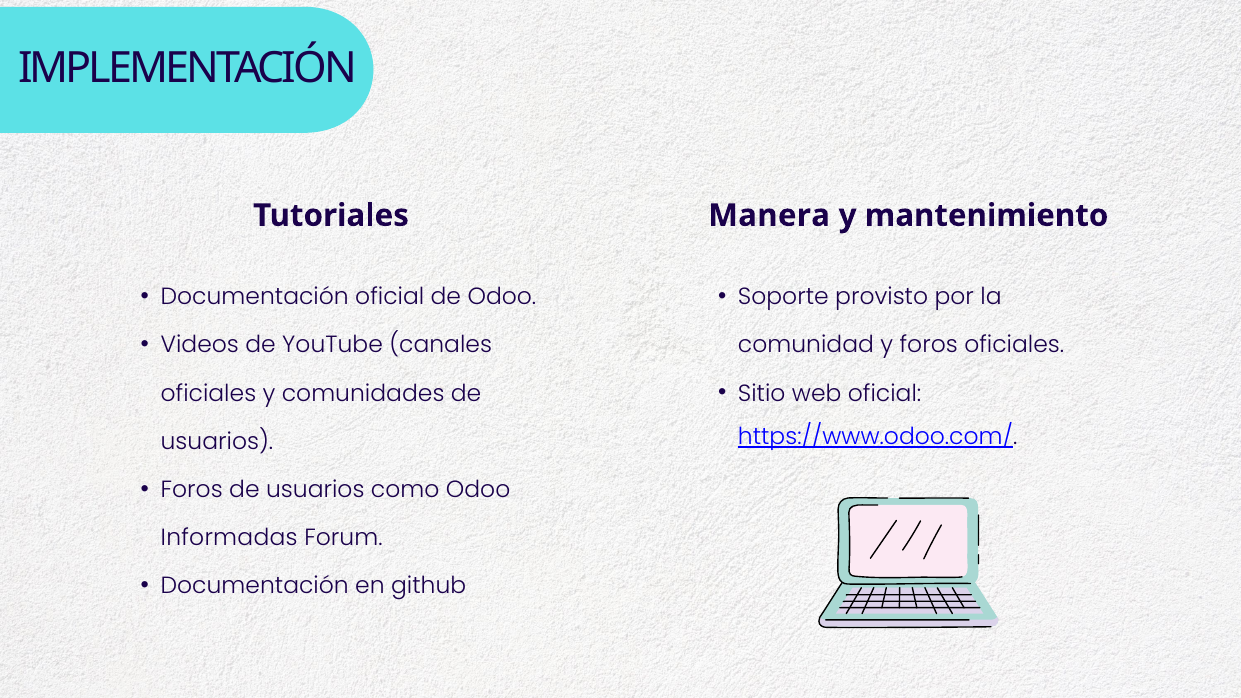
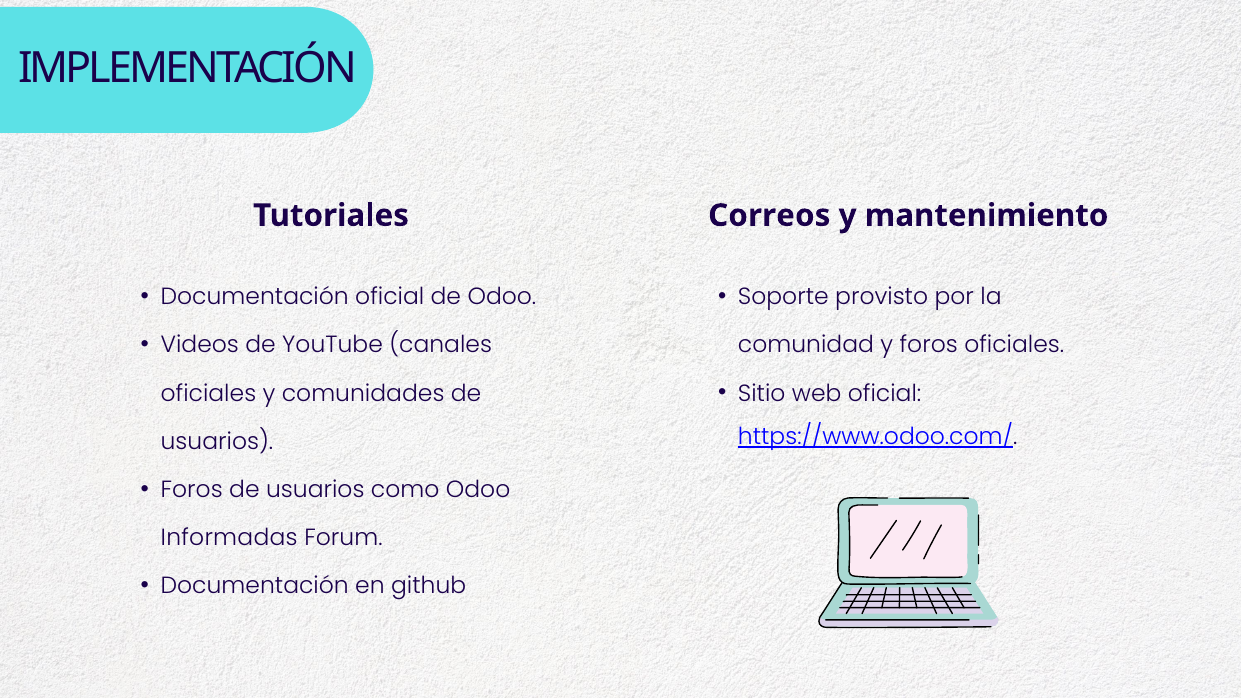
Manera: Manera -> Correos
